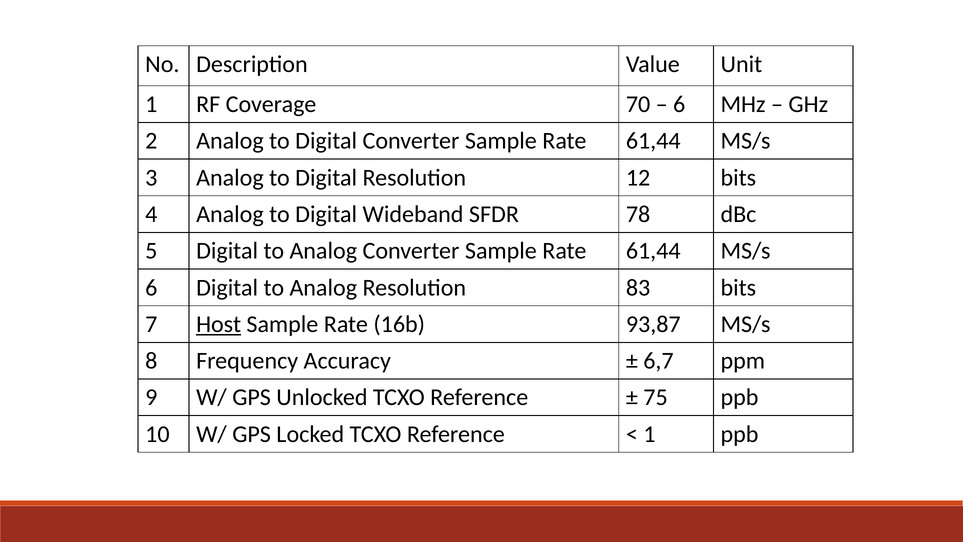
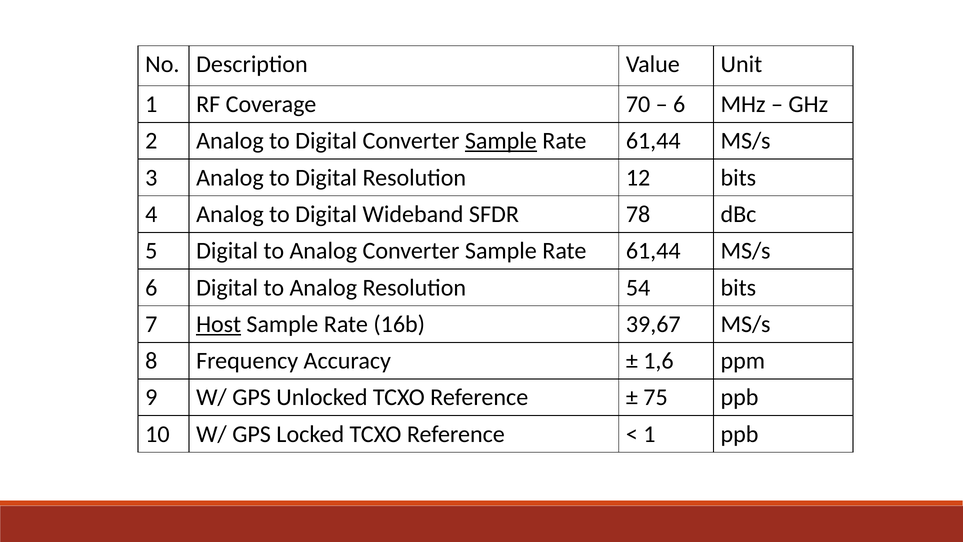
Sample at (501, 141) underline: none -> present
83: 83 -> 54
93,87: 93,87 -> 39,67
6,7: 6,7 -> 1,6
